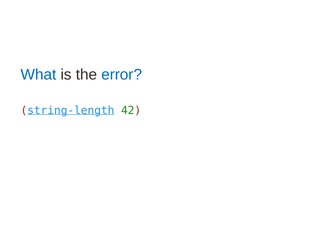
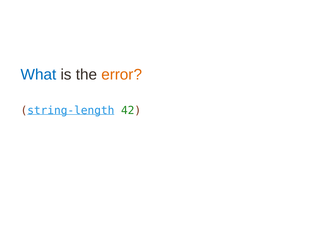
error colour: blue -> orange
